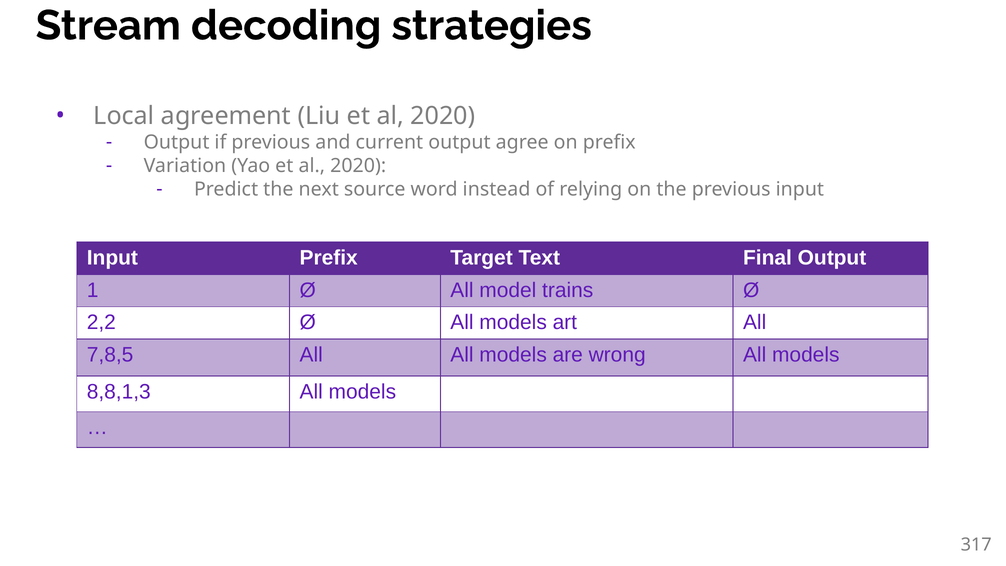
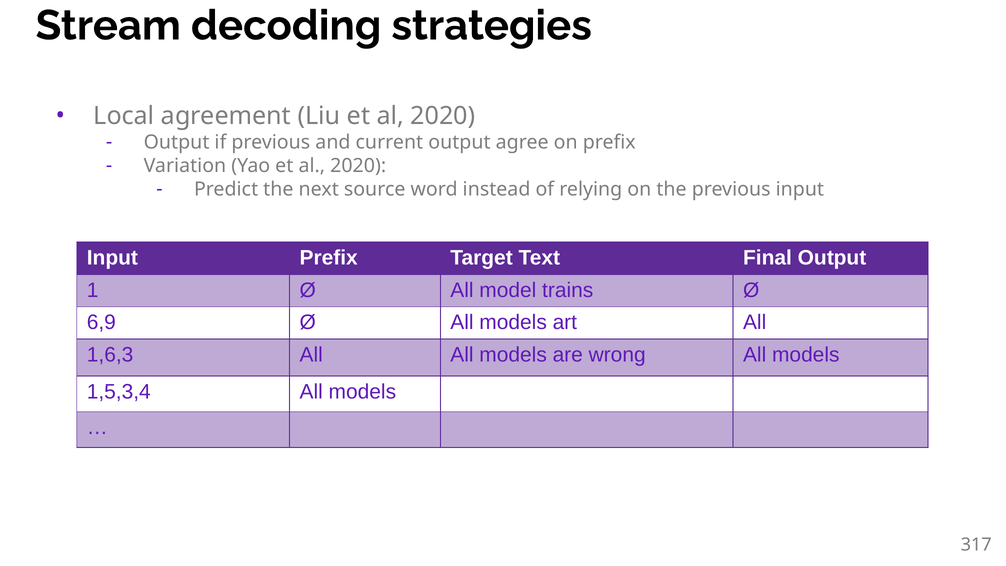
2,2: 2,2 -> 6,9
7,8,5: 7,8,5 -> 1,6,3
8,8,1,3: 8,8,1,3 -> 1,5,3,4
